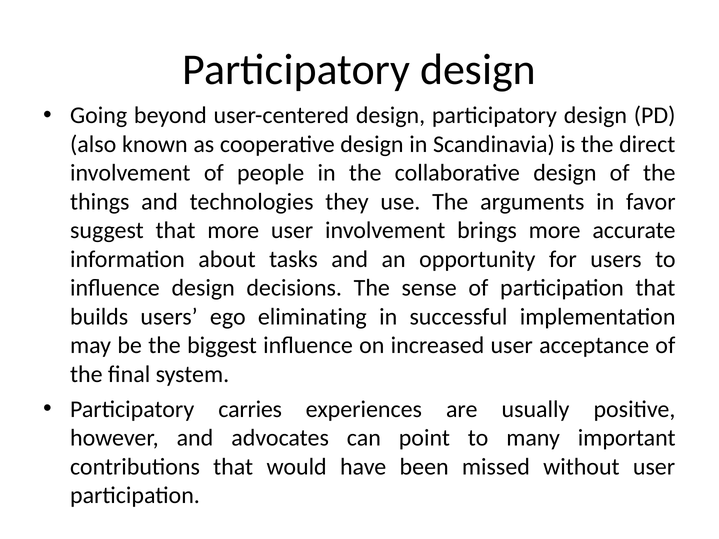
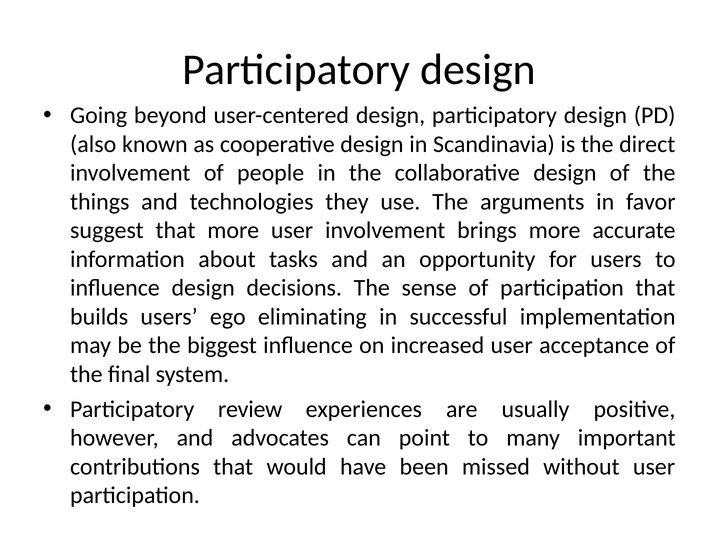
carries: carries -> review
